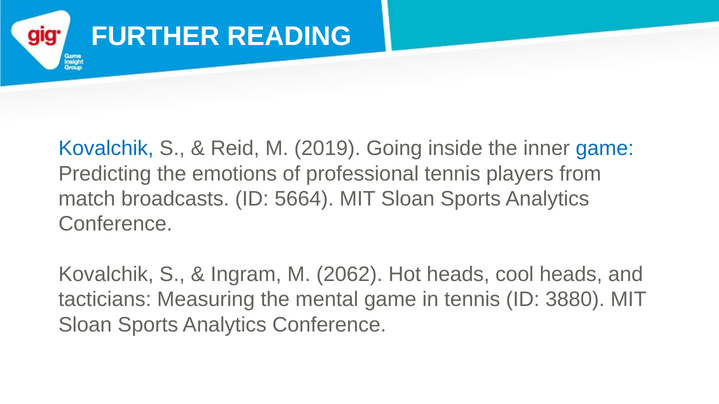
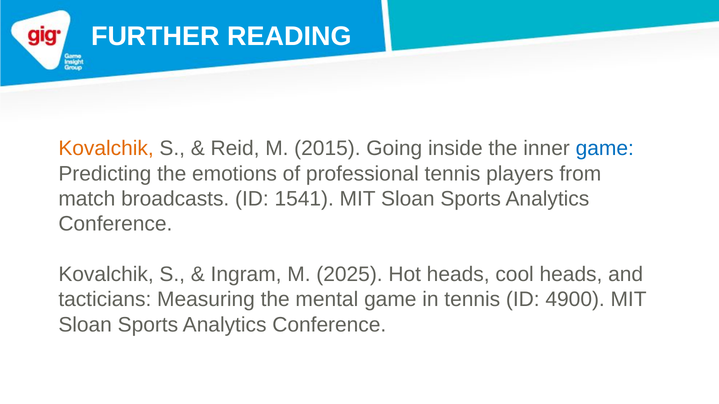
Kovalchik at (106, 149) colour: blue -> orange
2019: 2019 -> 2015
5664: 5664 -> 1541
2062: 2062 -> 2025
3880: 3880 -> 4900
